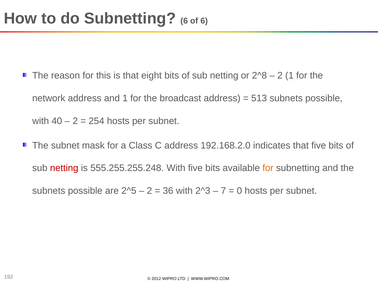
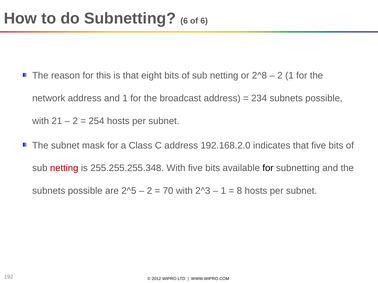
513: 513 -> 234
40: 40 -> 21
555.255.255.248: 555.255.255.248 -> 255.255.255.348
for at (268, 168) colour: orange -> black
36: 36 -> 70
7 at (223, 191): 7 -> 1
0: 0 -> 8
